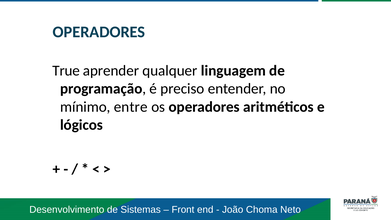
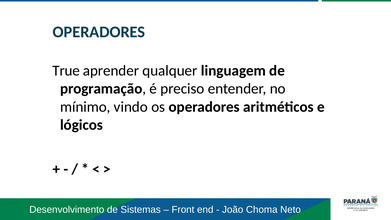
entre: entre -> vindo
